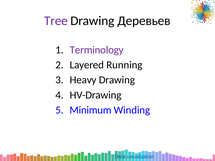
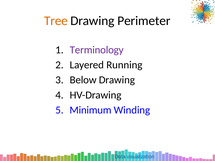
Tree colour: purple -> orange
Деревьев: Деревьев -> Perimeter
Heavy: Heavy -> Below
